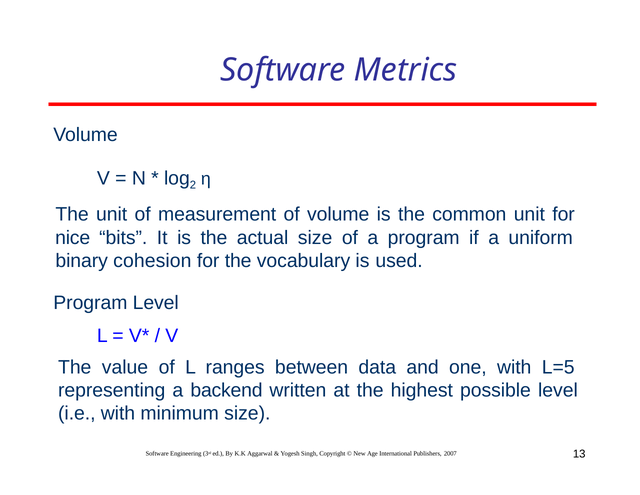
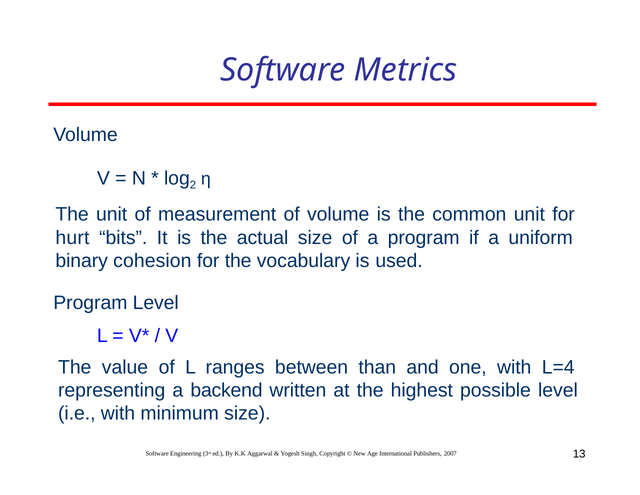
nice: nice -> hurt
data: data -> than
L=5: L=5 -> L=4
